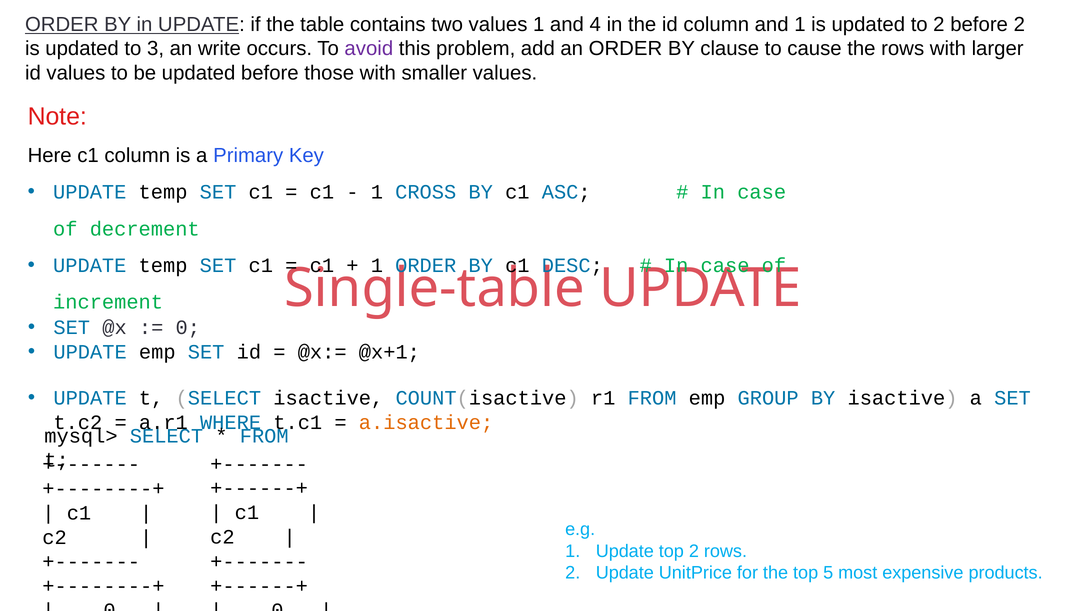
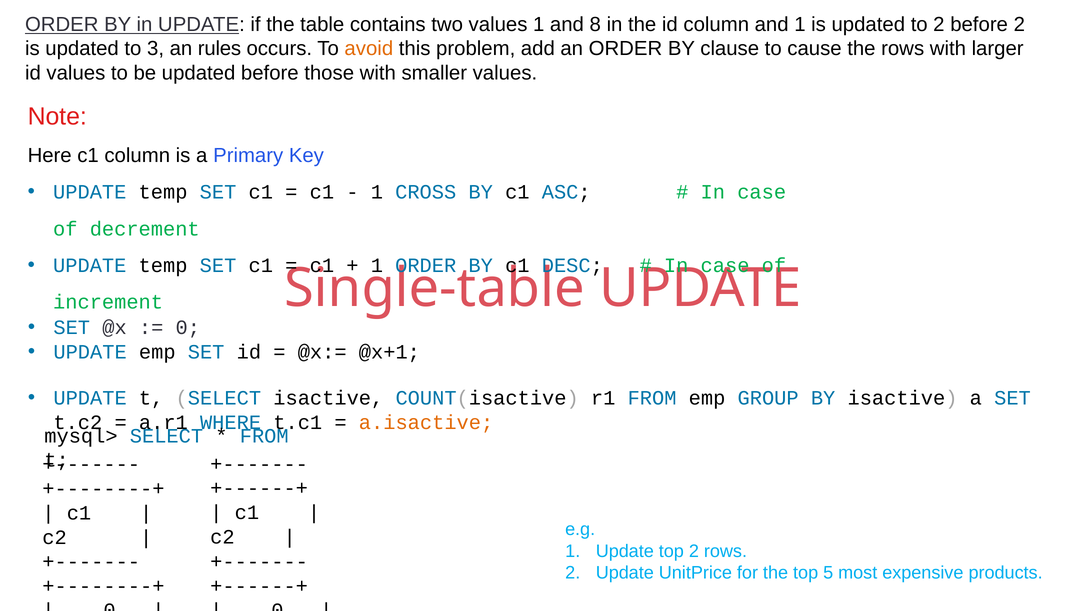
4: 4 -> 8
write: write -> rules
avoid colour: purple -> orange
